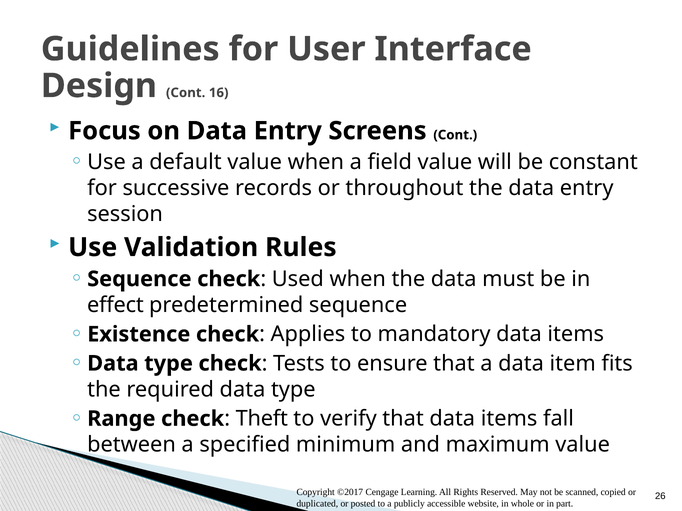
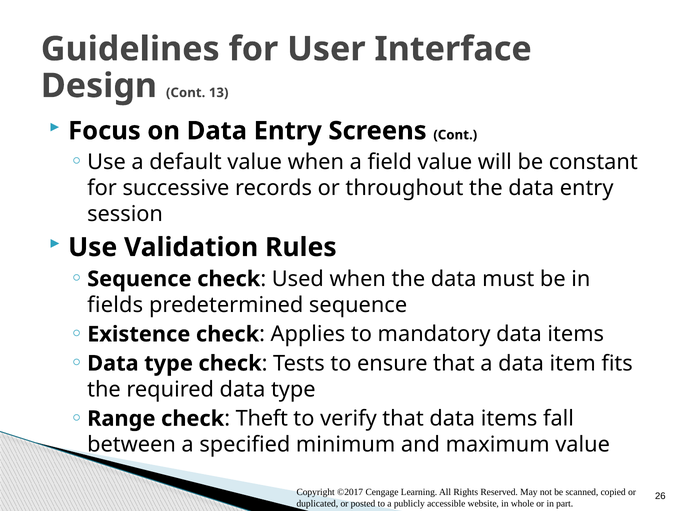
16: 16 -> 13
effect: effect -> fields
